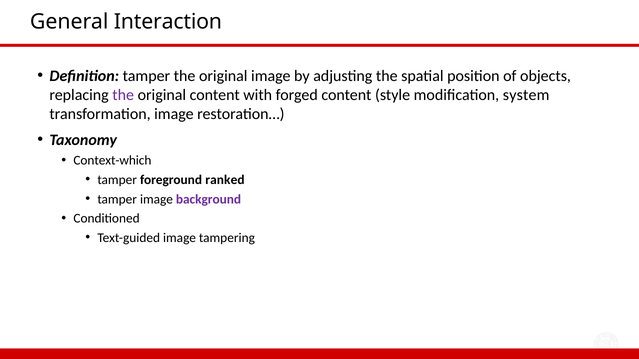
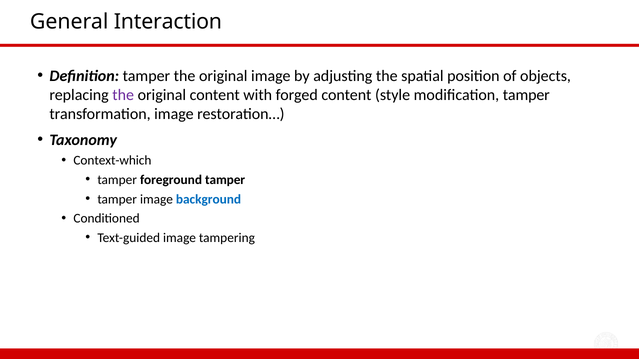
modification system: system -> tamper
foreground ranked: ranked -> tamper
background colour: purple -> blue
